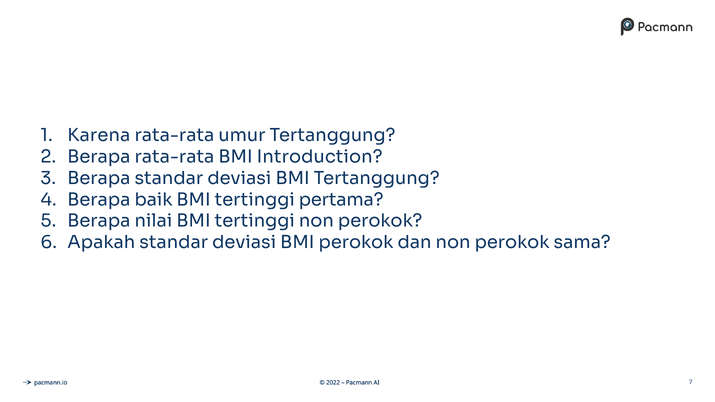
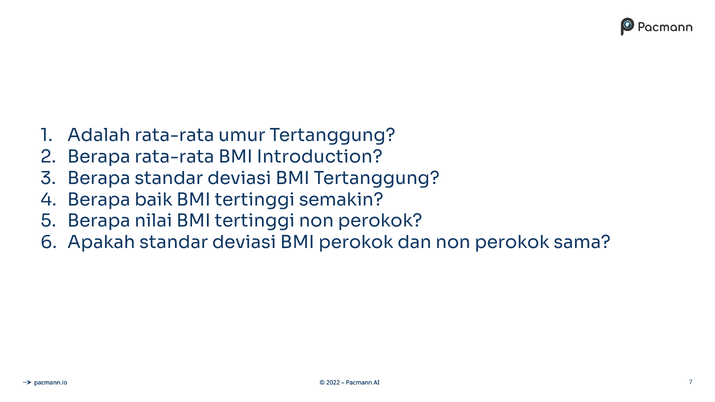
Karena: Karena -> Adalah
pertama: pertama -> semakin
